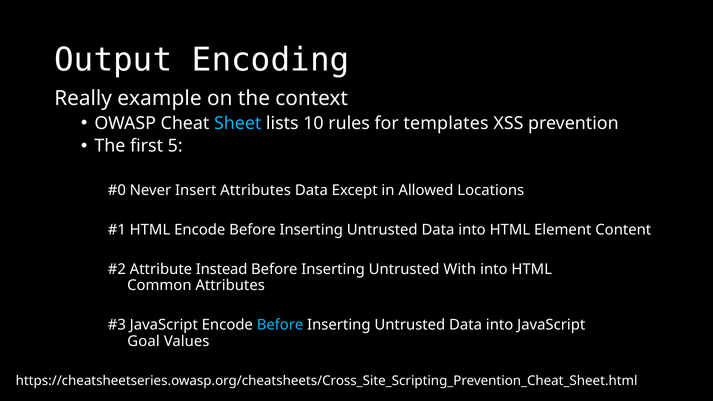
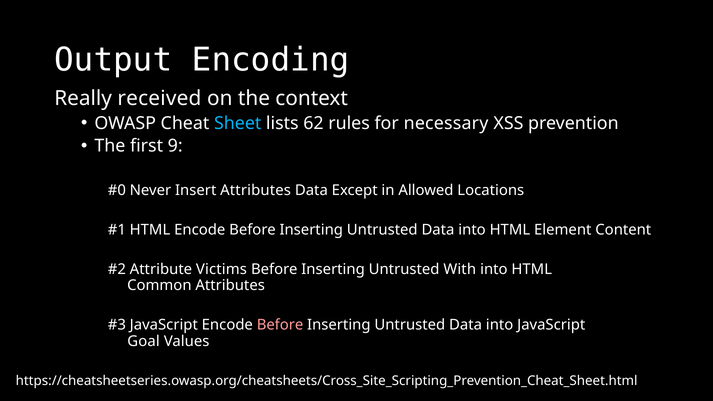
example: example -> received
10: 10 -> 62
templates: templates -> necessary
5: 5 -> 9
Instead: Instead -> Victims
Before at (280, 325) colour: light blue -> pink
